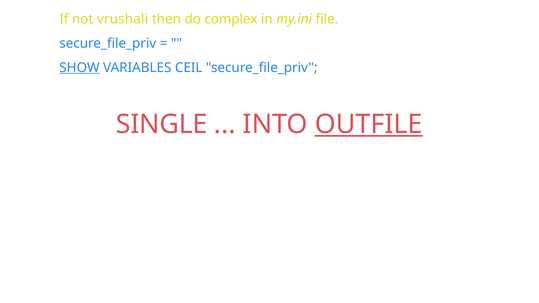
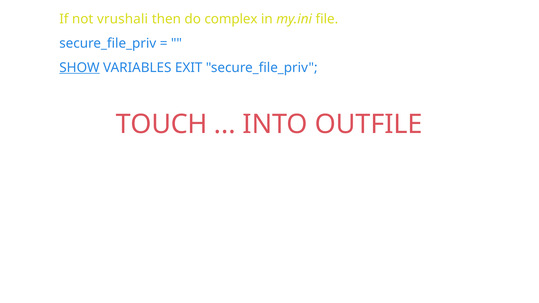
CEIL: CEIL -> EXIT
SINGLE: SINGLE -> TOUCH
OUTFILE underline: present -> none
